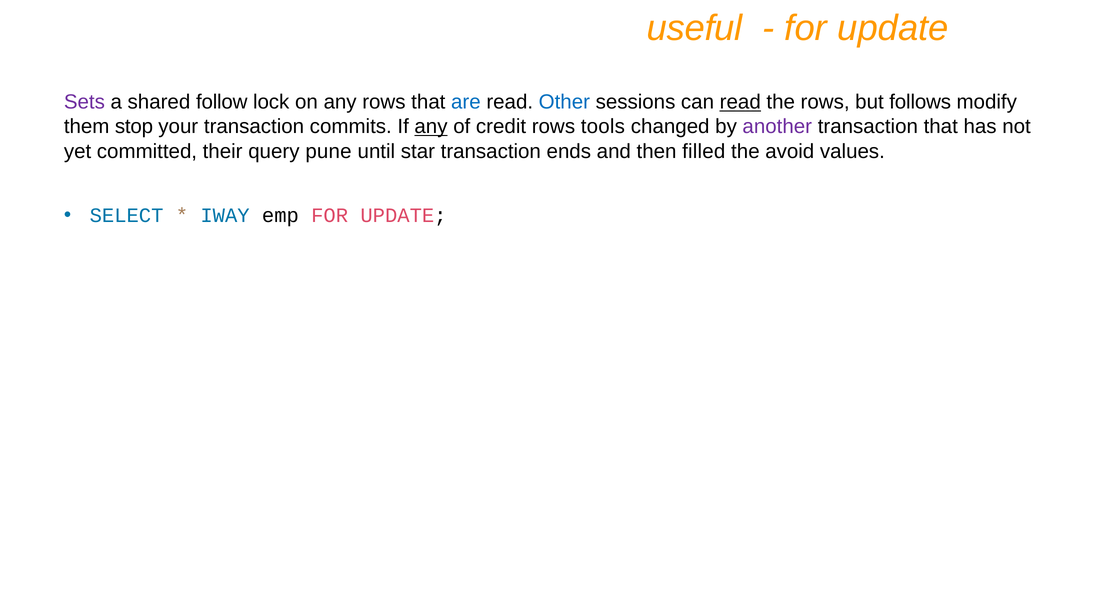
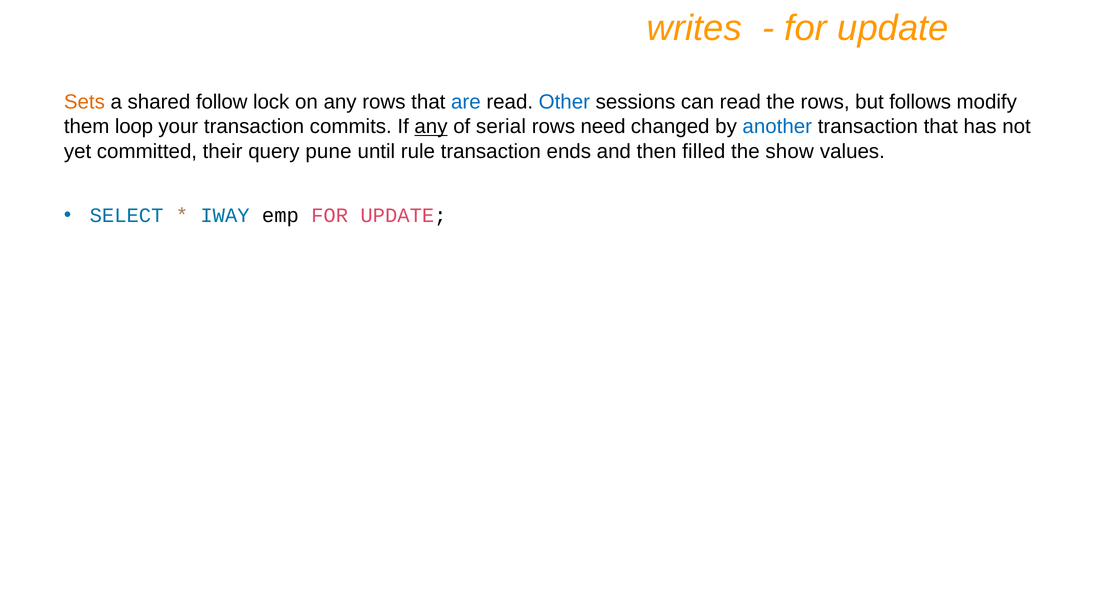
useful: useful -> writes
Sets colour: purple -> orange
read at (740, 102) underline: present -> none
stop: stop -> loop
credit: credit -> serial
tools: tools -> need
another colour: purple -> blue
star: star -> rule
avoid: avoid -> show
